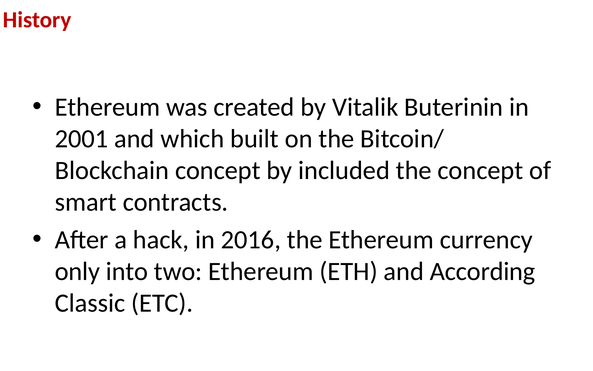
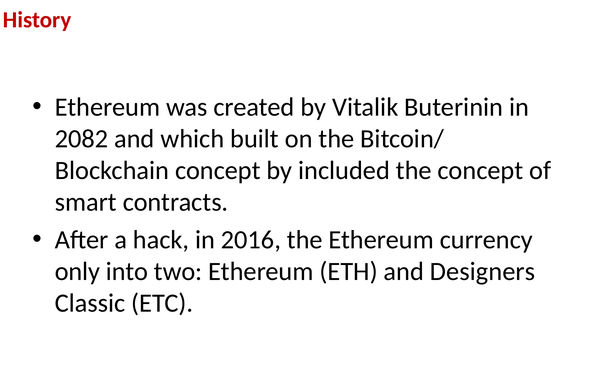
2001: 2001 -> 2082
According: According -> Designers
